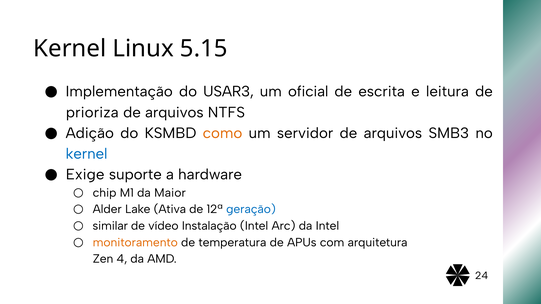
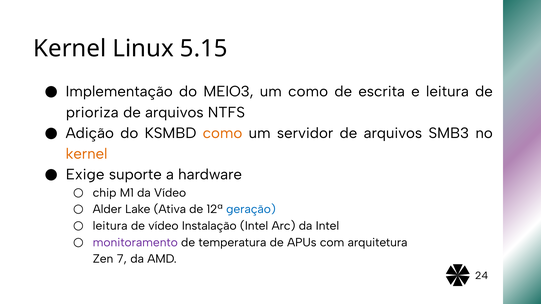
USAR3: USAR3 -> MEIO3
um oficial: oficial -> como
kernel at (87, 154) colour: blue -> orange
da Maior: Maior -> Vídeo
similar at (110, 226): similar -> leitura
monitoramento colour: orange -> purple
4: 4 -> 7
